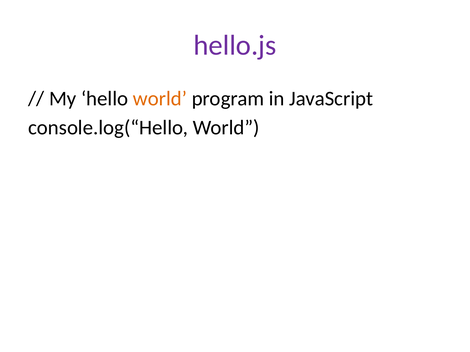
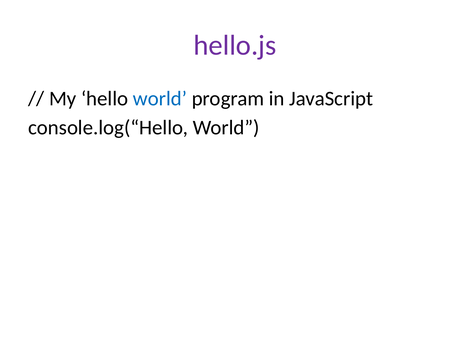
world at (160, 99) colour: orange -> blue
